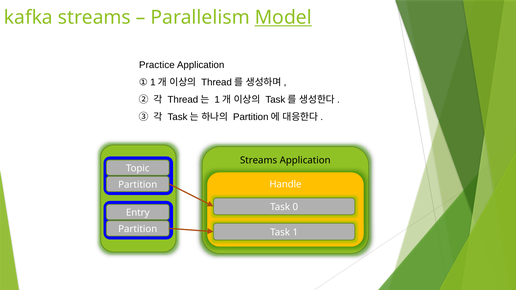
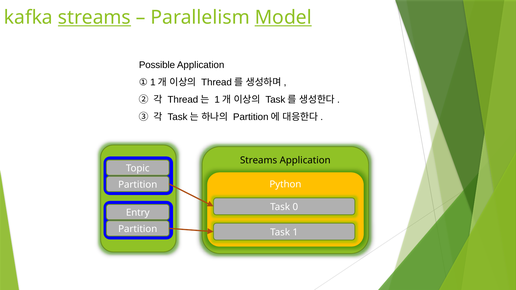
streams at (94, 18) underline: none -> present
Practice: Practice -> Possible
Handle: Handle -> Python
